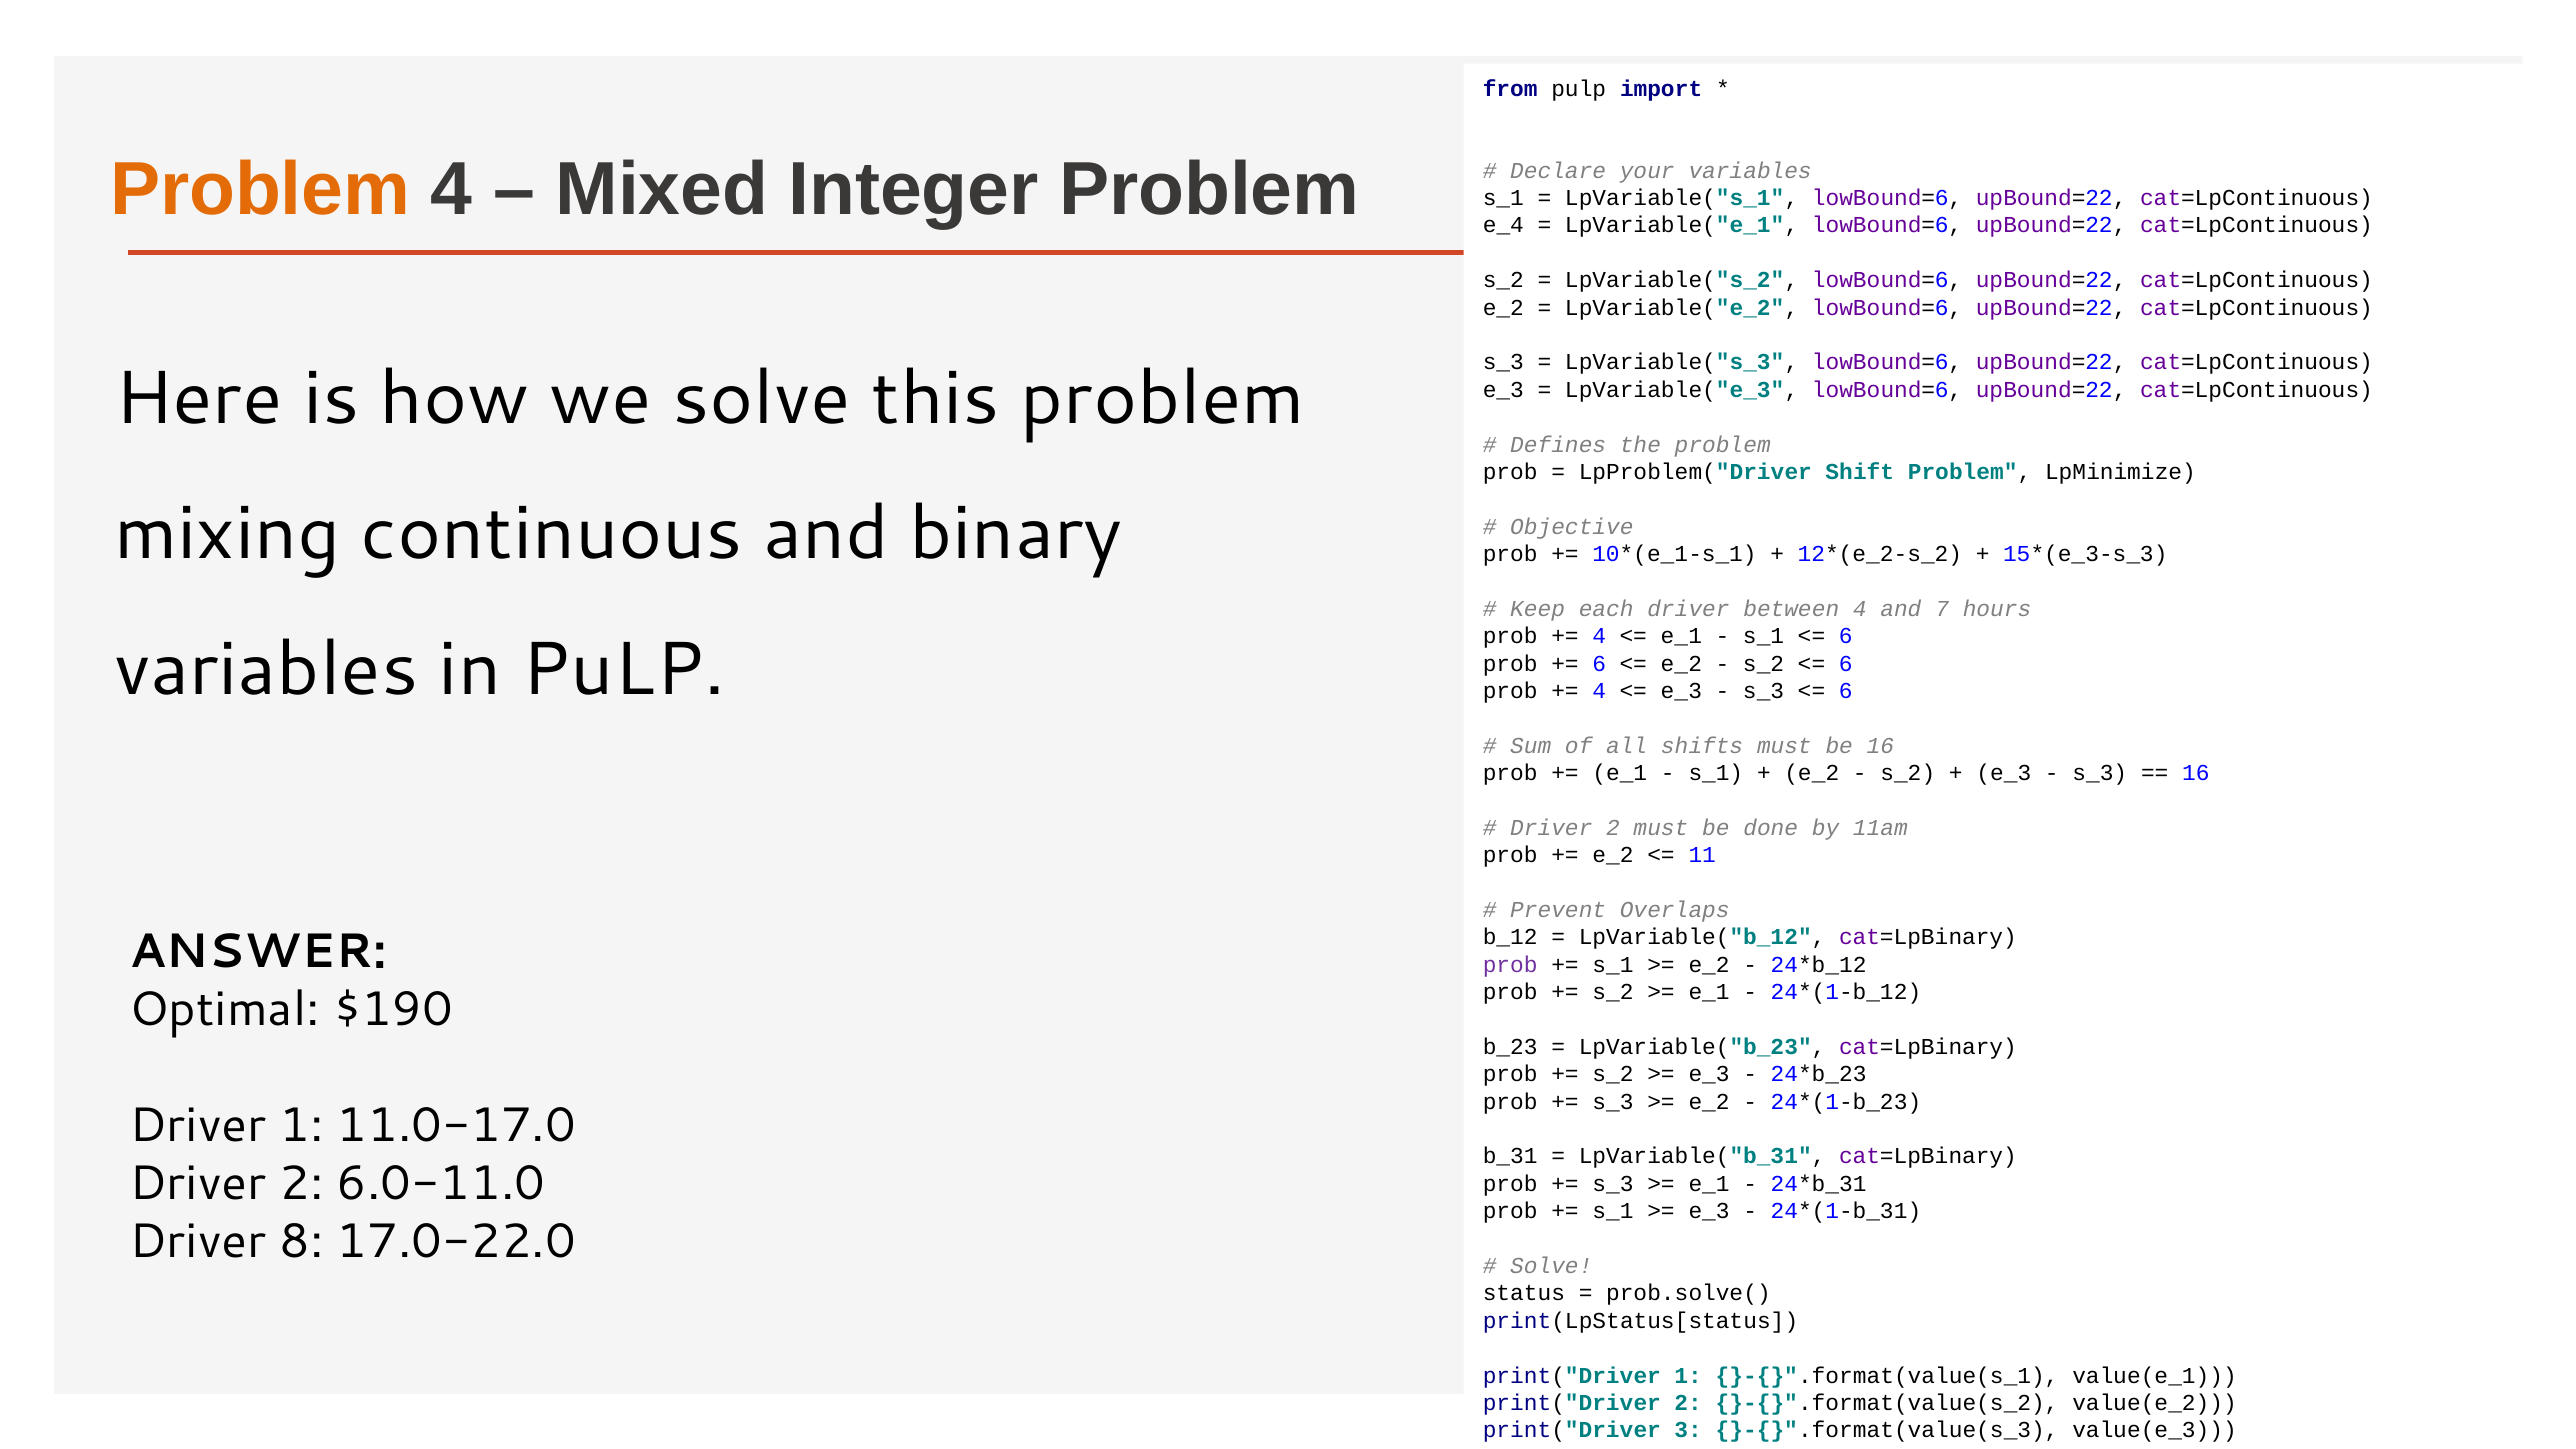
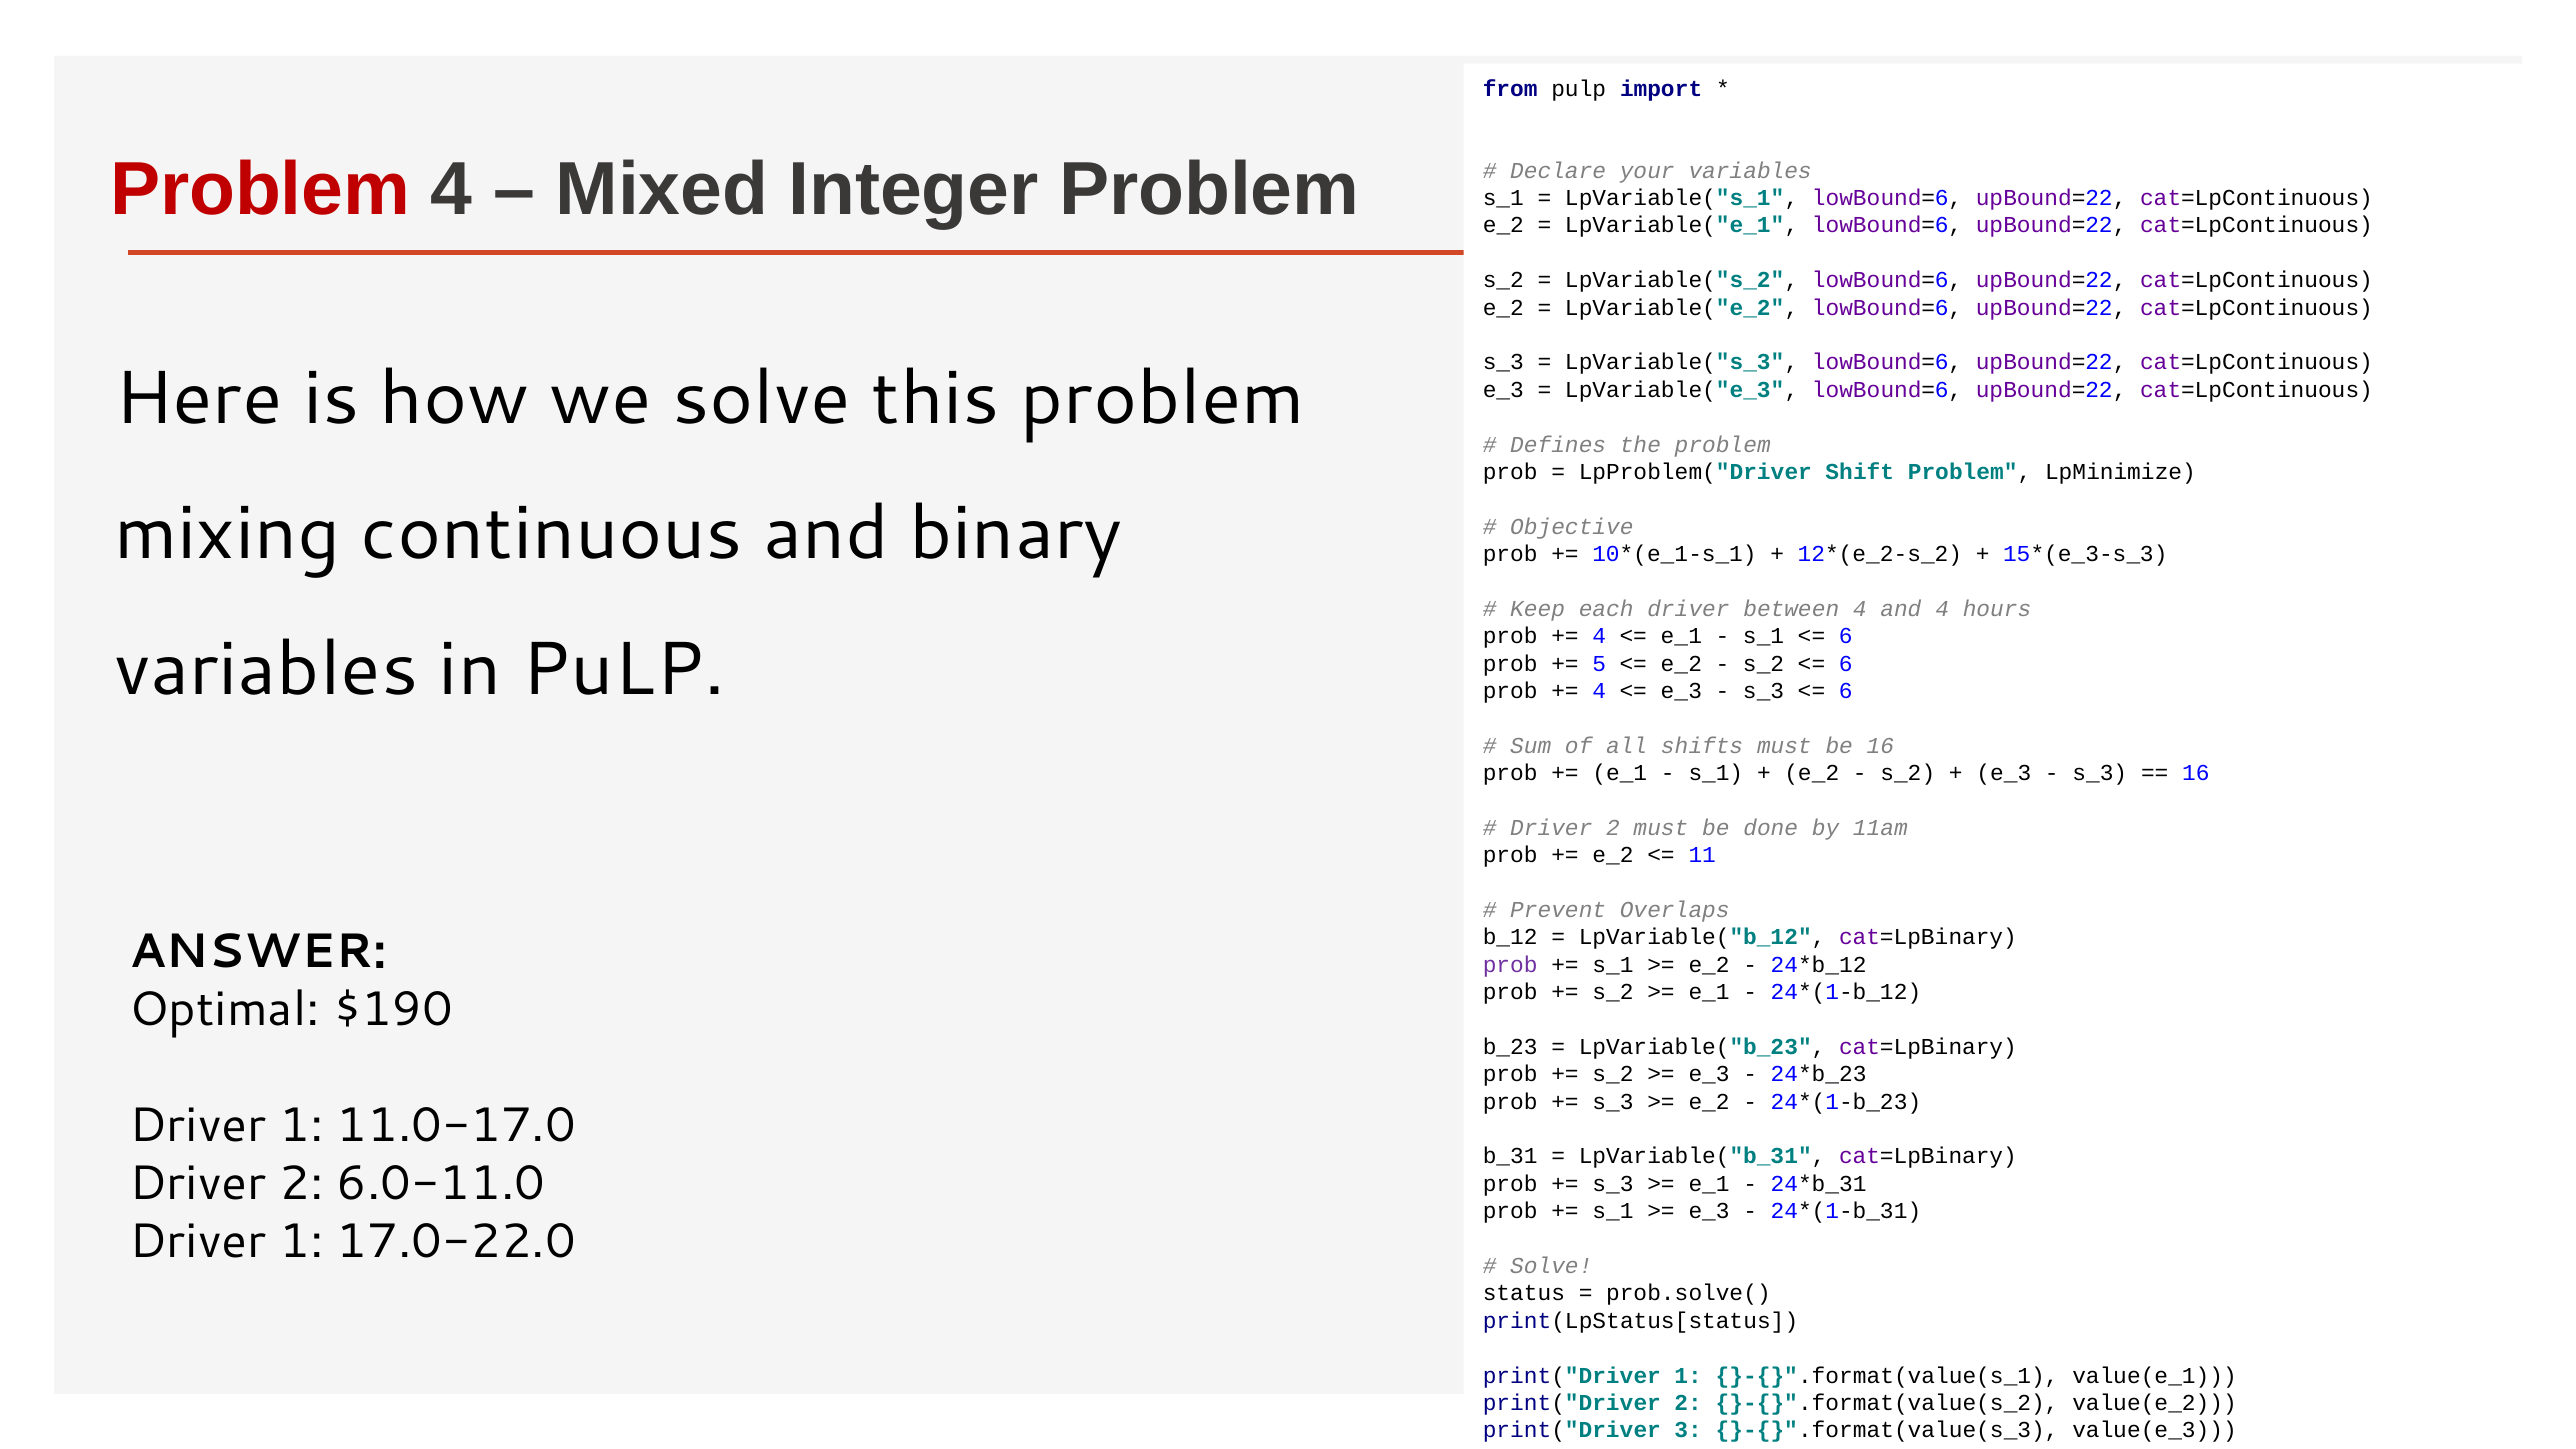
Problem at (260, 190) colour: orange -> red
e_4 at (1503, 225): e_4 -> e_2
and 7: 7 -> 4
6 at (1599, 664): 6 -> 5
8 at (301, 1242): 8 -> 1
